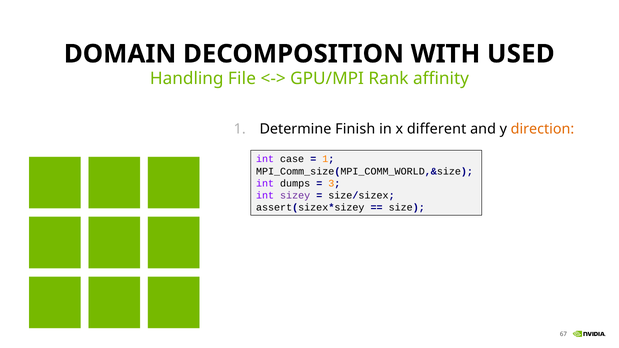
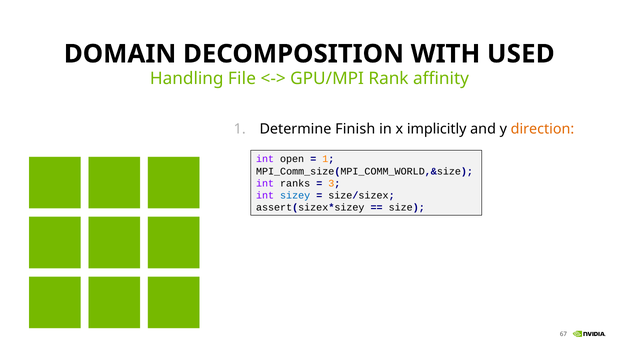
different: different -> implicitly
case: case -> open
dumps: dumps -> ranks
sizey colour: purple -> blue
